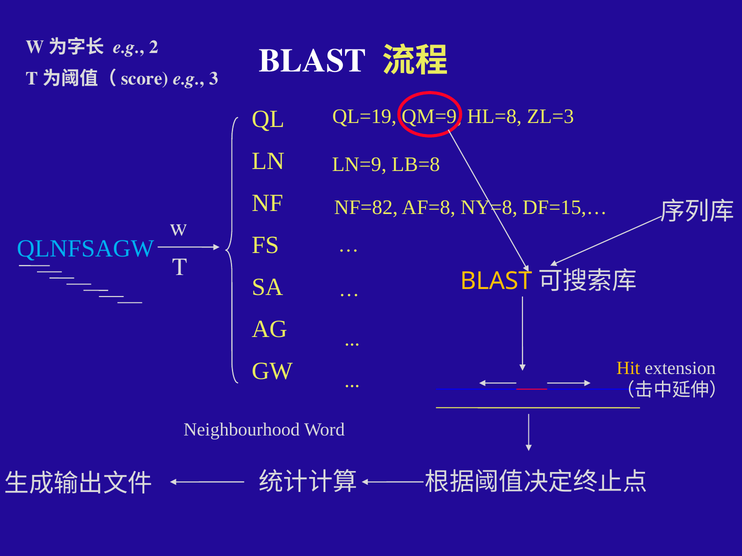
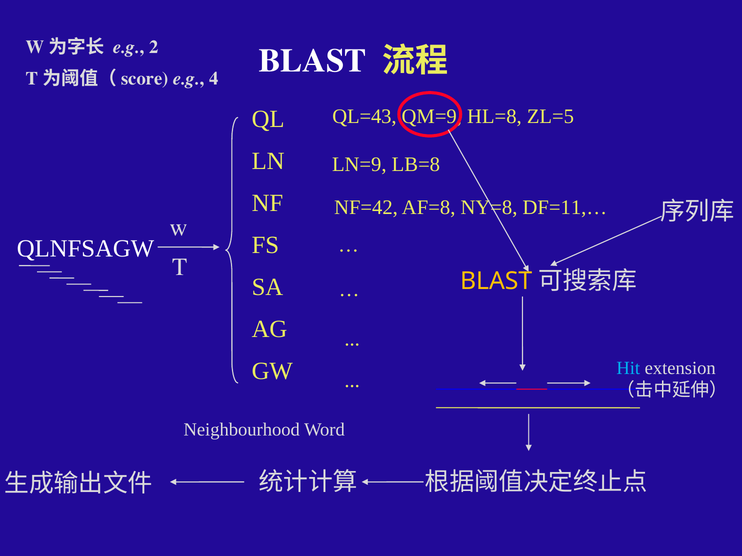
3: 3 -> 4
QL=19: QL=19 -> QL=43
ZL=3: ZL=3 -> ZL=5
NF=82: NF=82 -> NF=42
DF=15,…: DF=15,… -> DF=11,…
QLNFSAGW colour: light blue -> white
Hit colour: yellow -> light blue
